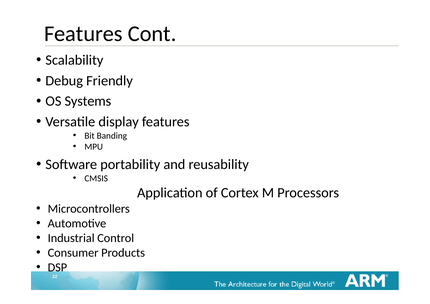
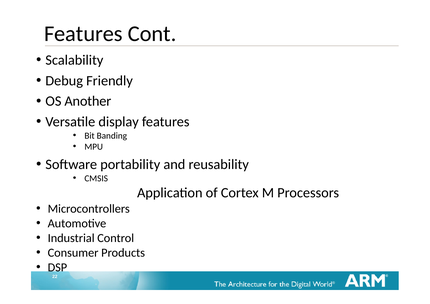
Systems: Systems -> Another
